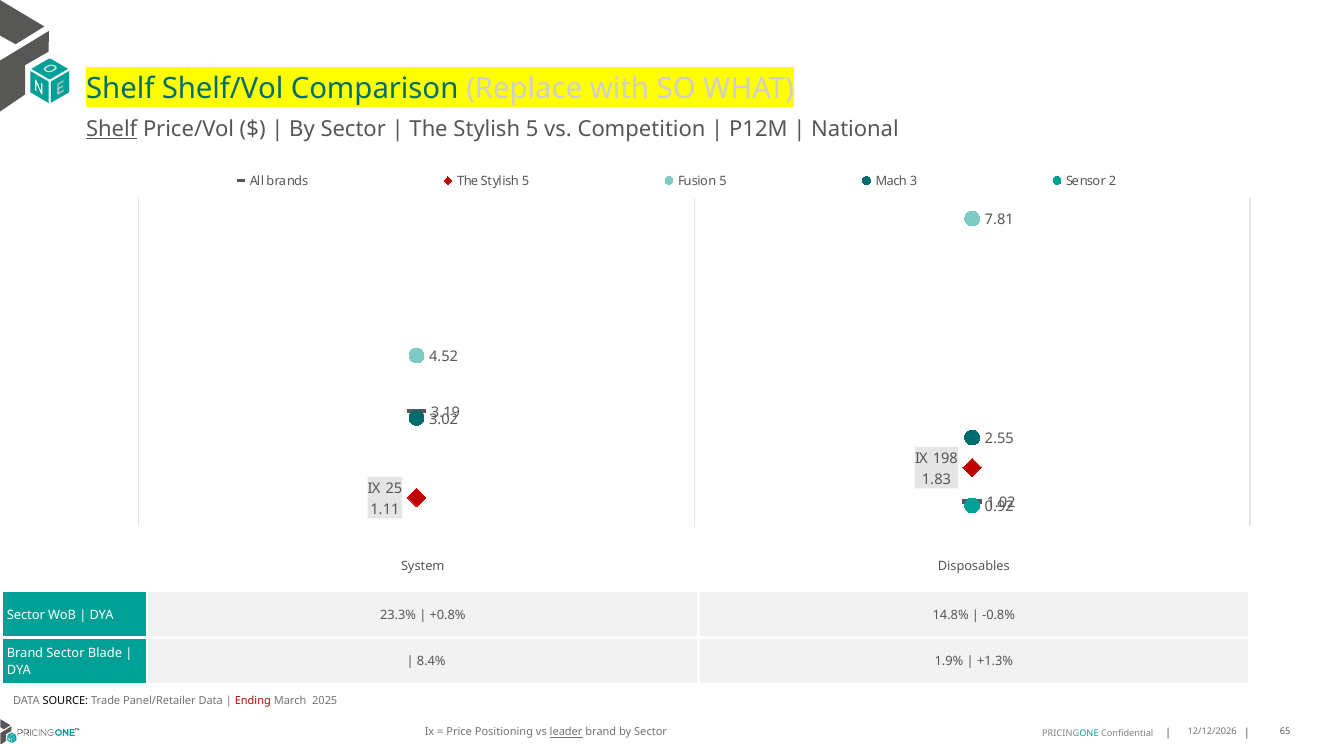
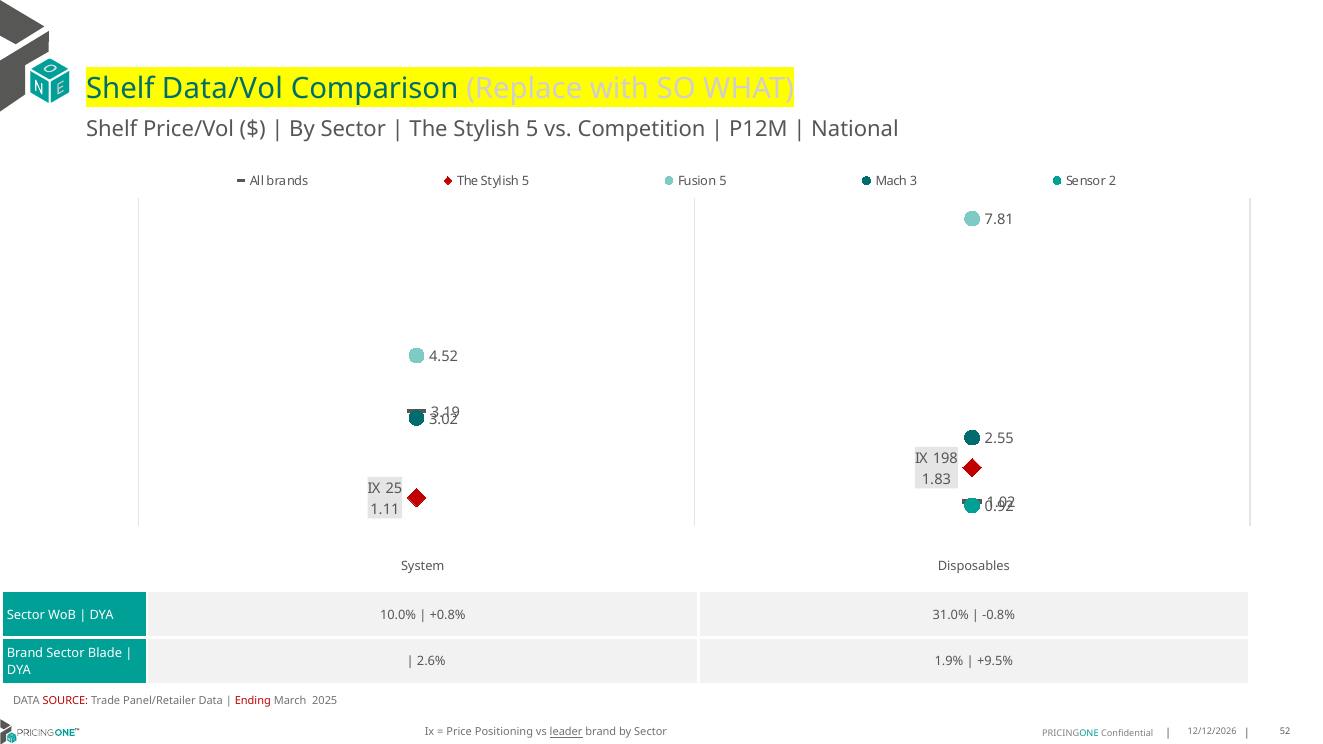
Shelf/Vol: Shelf/Vol -> Data/Vol
Shelf at (112, 129) underline: present -> none
23.3%: 23.3% -> 10.0%
14.8%: 14.8% -> 31.0%
8.4%: 8.4% -> 2.6%
+1.3%: +1.3% -> +9.5%
SOURCE colour: black -> red
65: 65 -> 52
